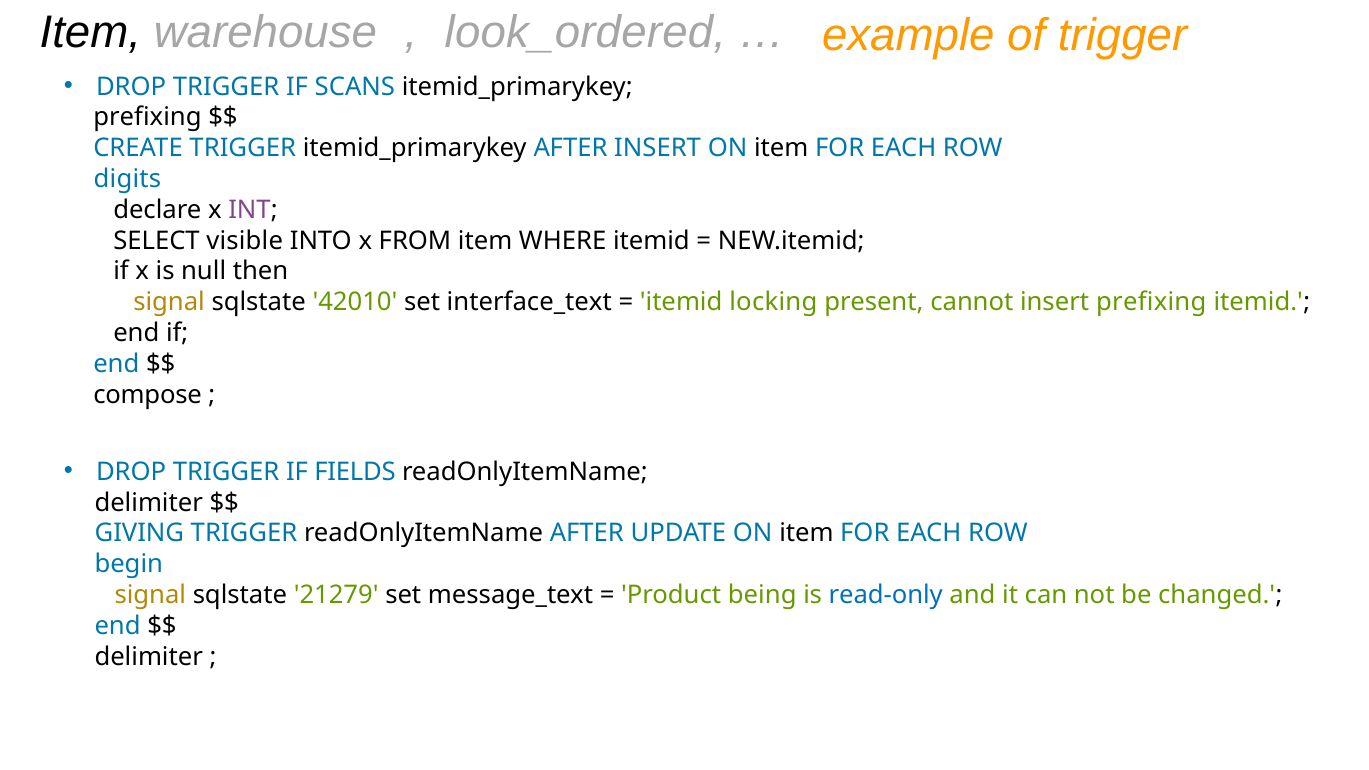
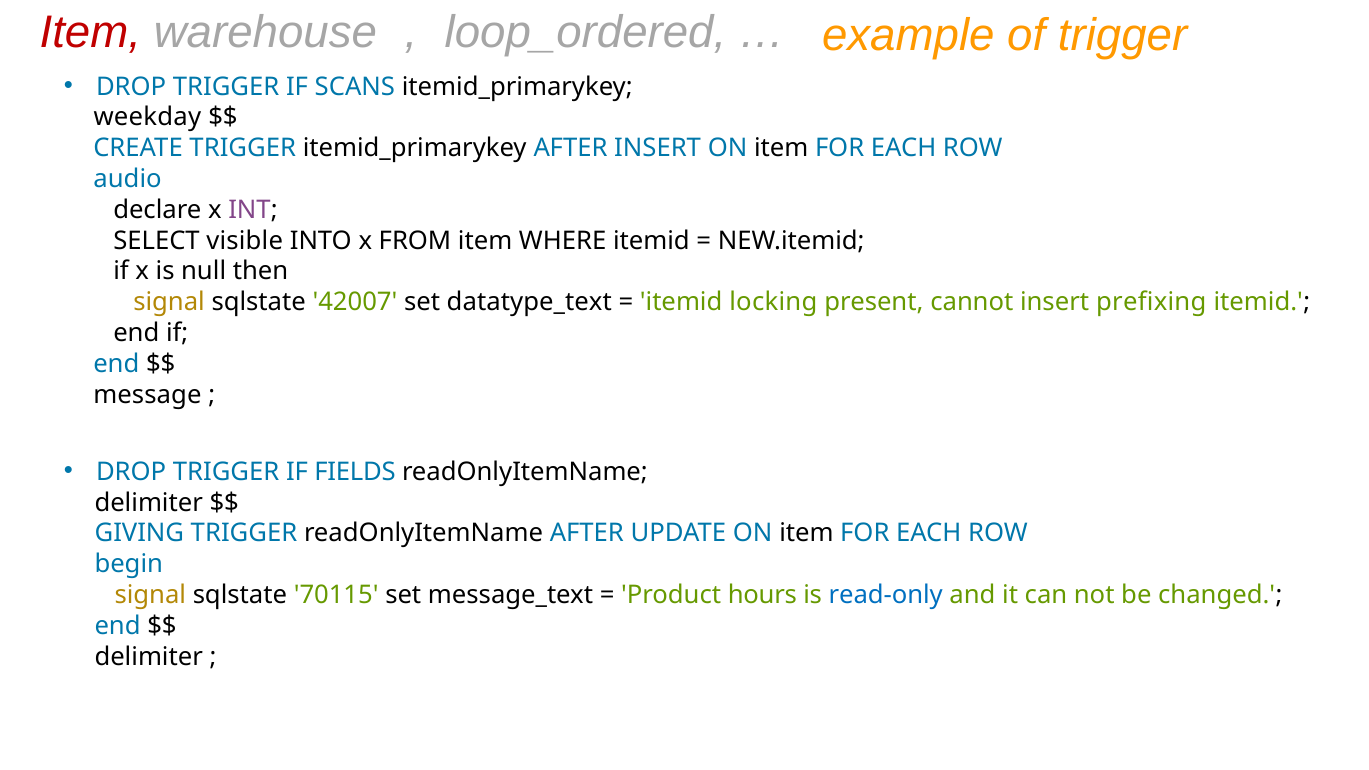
Item at (90, 33) colour: black -> red
look_ordered: look_ordered -> loop_ordered
prefixing at (147, 117): prefixing -> weekday
digits: digits -> audio
42010: 42010 -> 42007
interface_text: interface_text -> datatype_text
compose: compose -> message
21279: 21279 -> 70115
being: being -> hours
